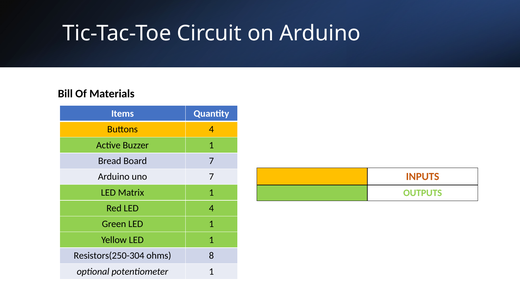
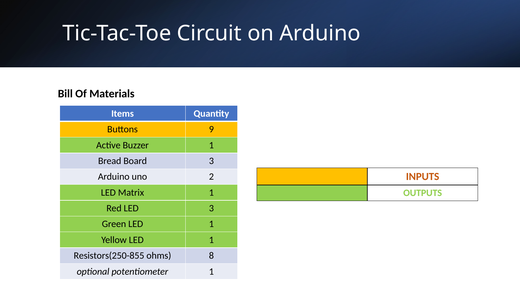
Buttons 4: 4 -> 9
Board 7: 7 -> 3
uno 7: 7 -> 2
LED 4: 4 -> 3
Resistors(250-304: Resistors(250-304 -> Resistors(250-855
